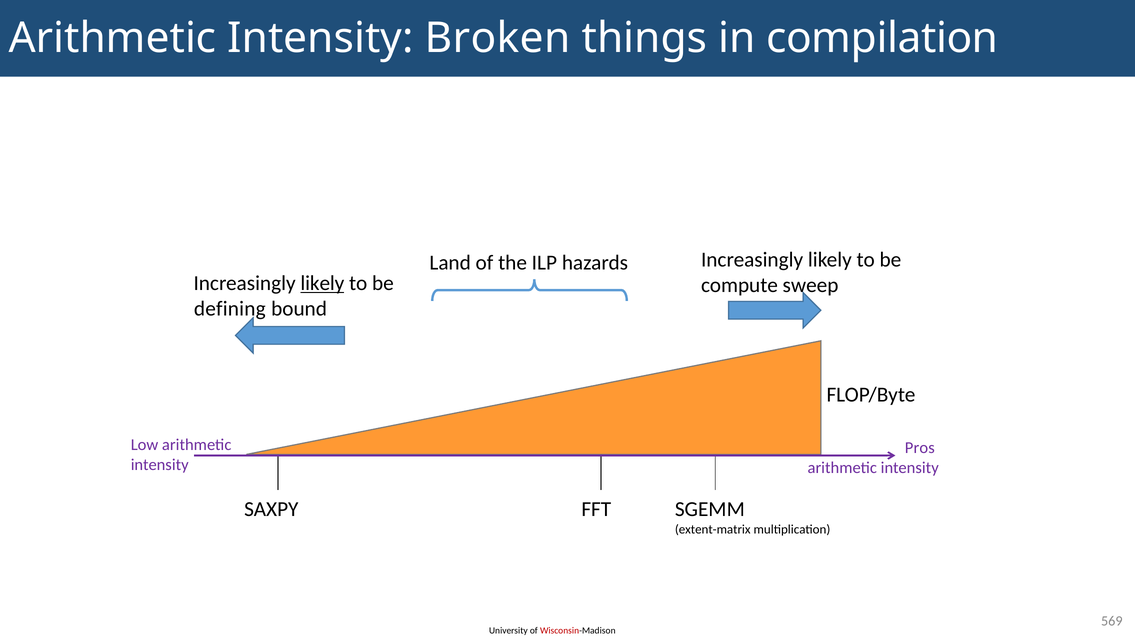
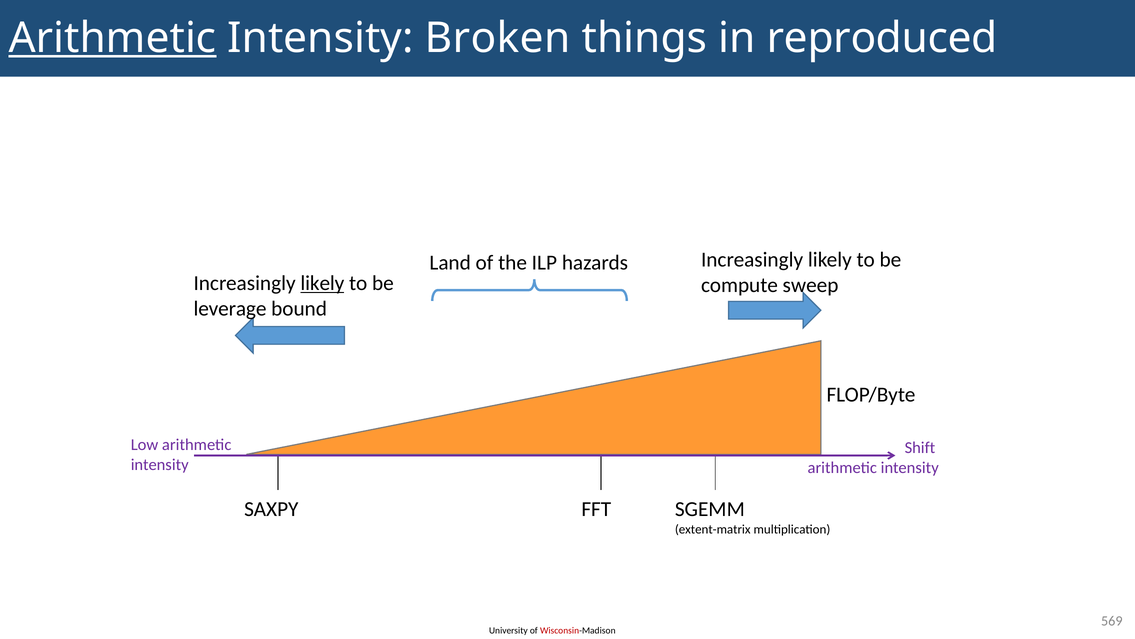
Arithmetic at (112, 38) underline: none -> present
compilation: compilation -> reproduced
defining: defining -> leverage
Pros: Pros -> Shift
